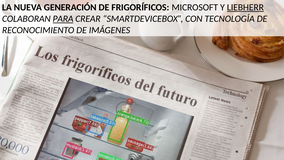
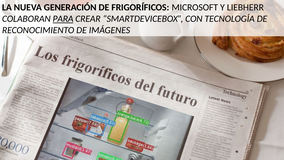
LIEBHERR underline: present -> none
